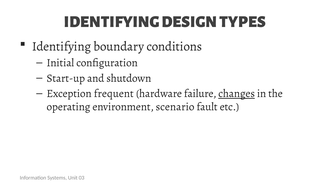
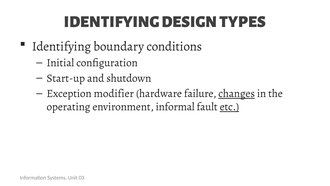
frequent: frequent -> modifier
scenario: scenario -> informal
etc underline: none -> present
